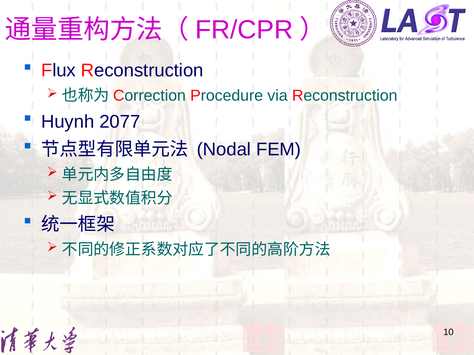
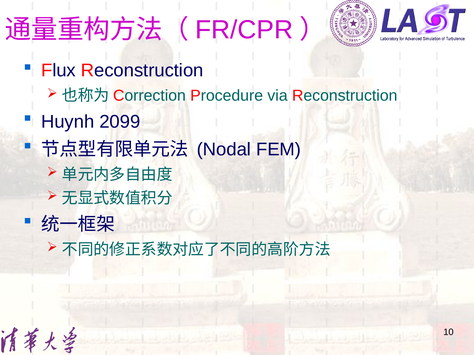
2077: 2077 -> 2099
